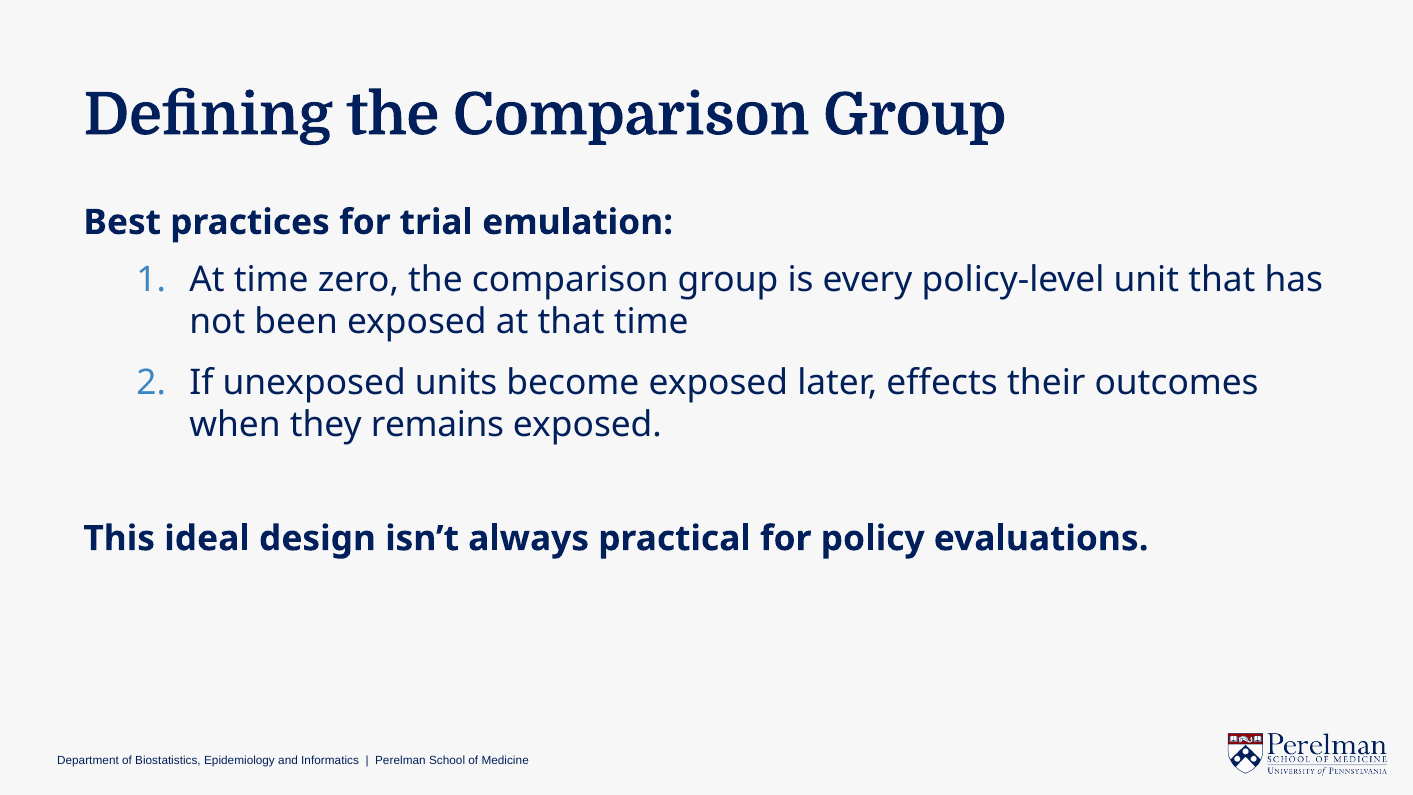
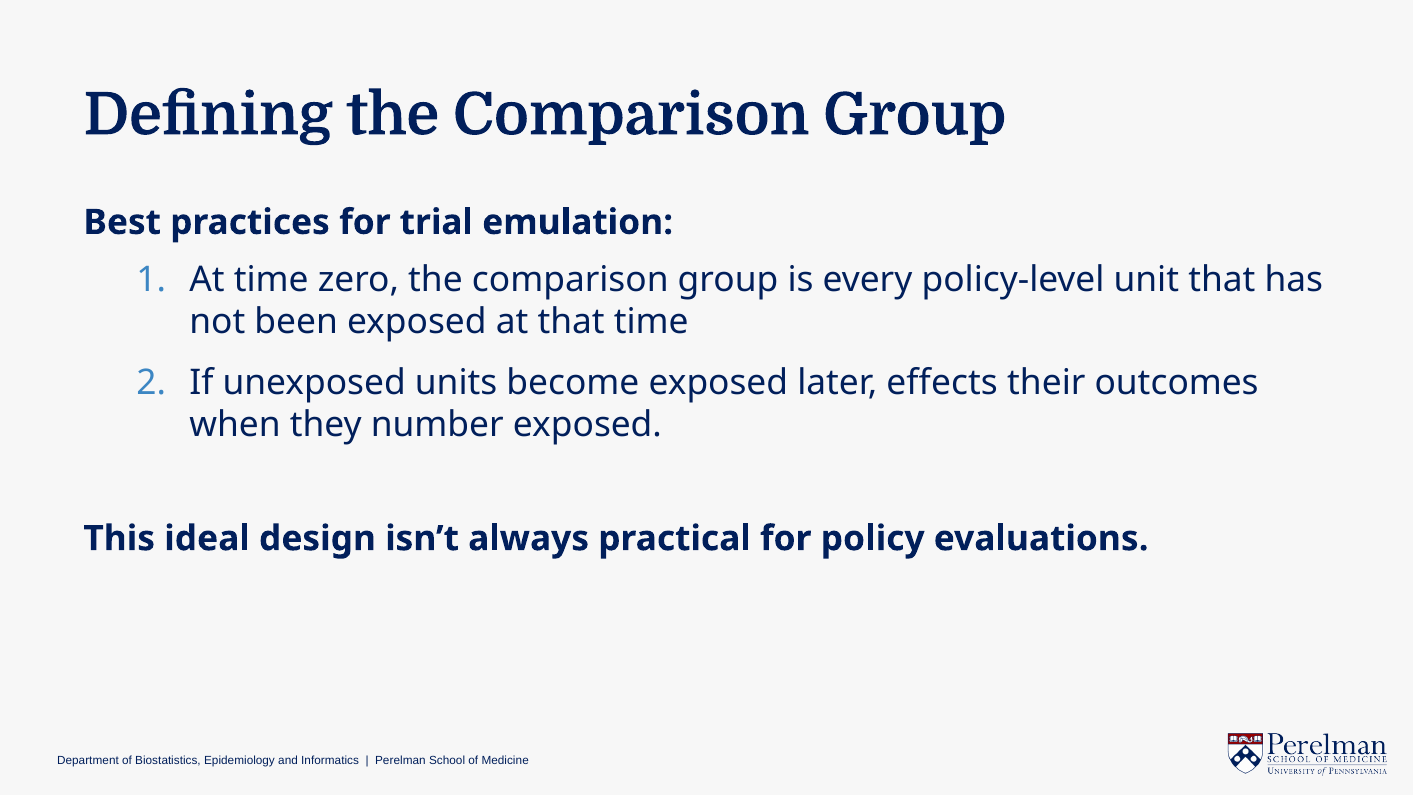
remains: remains -> number
